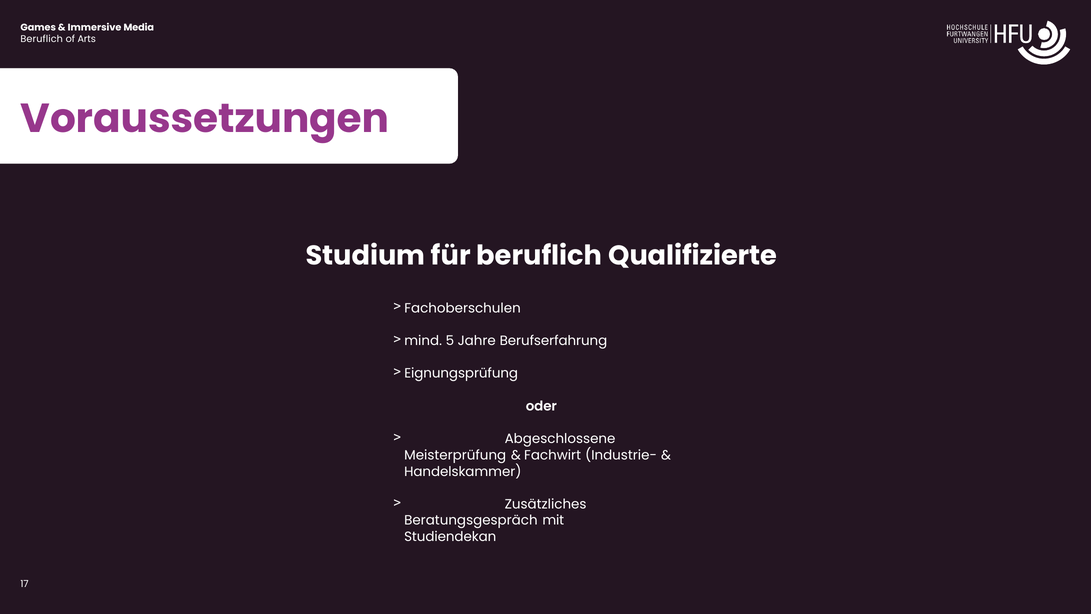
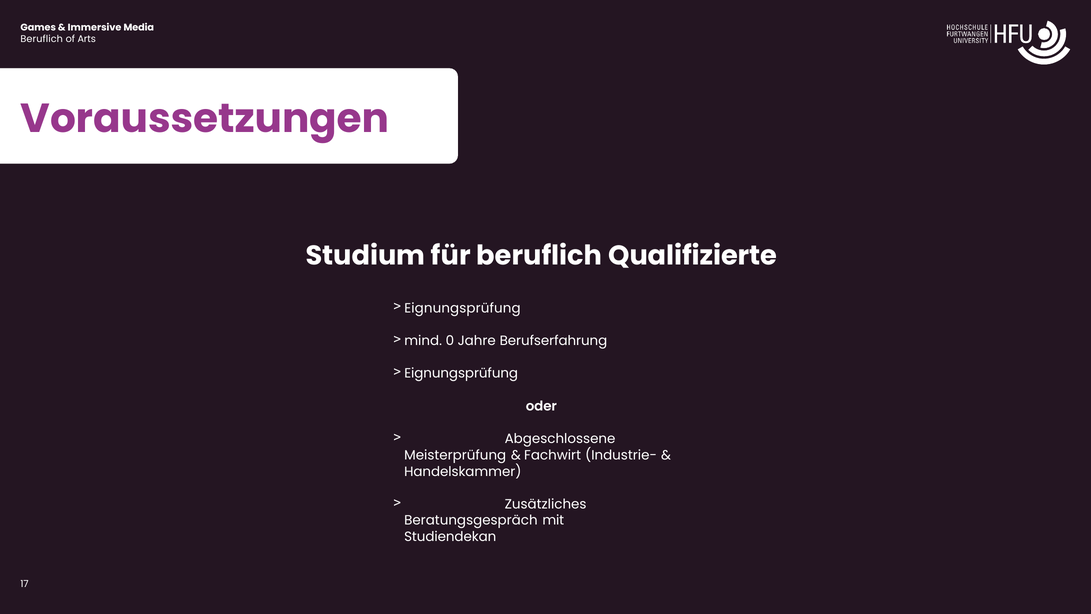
Fachoberschulen at (463, 308): Fachoberschulen -> Eignungsprüfung
5: 5 -> 0
